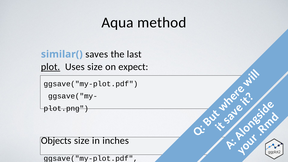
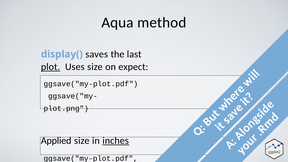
similar(: similar( -> display(
Objects: Objects -> Applied
inches underline: none -> present
